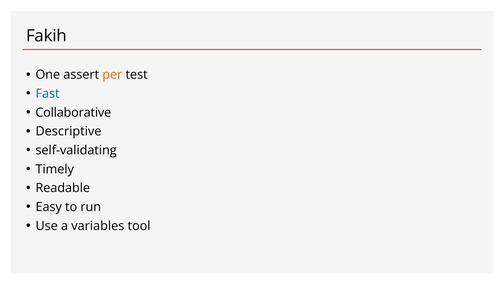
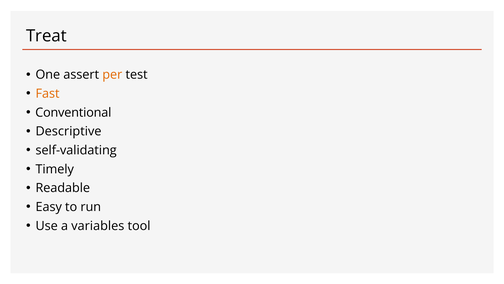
Fakih: Fakih -> Treat
Fast colour: blue -> orange
Collaborative: Collaborative -> Conventional
